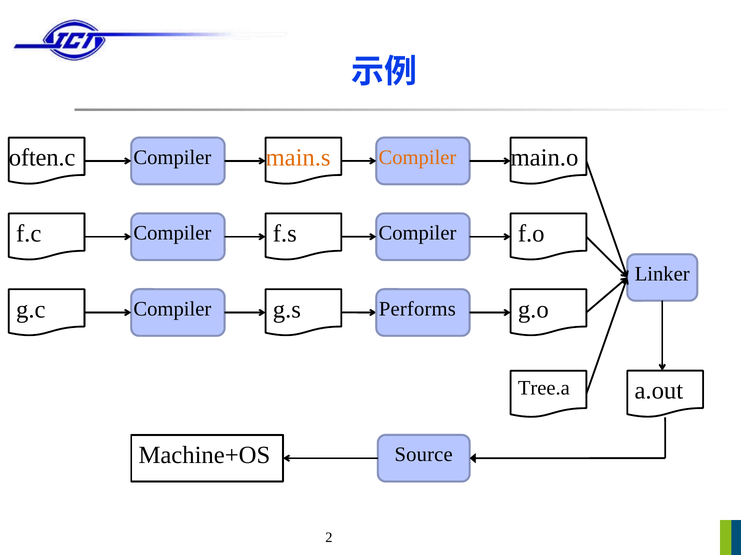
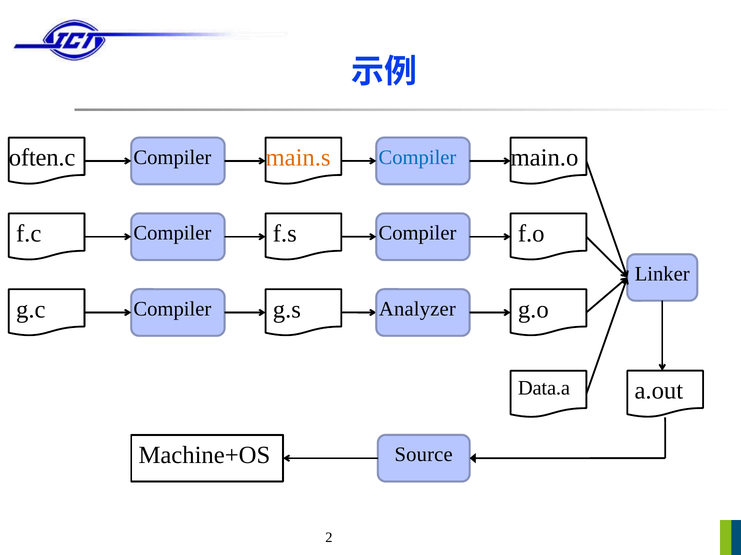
Compiler at (417, 158) colour: orange -> blue
Performs: Performs -> Analyzer
Tree.a: Tree.a -> Data.a
